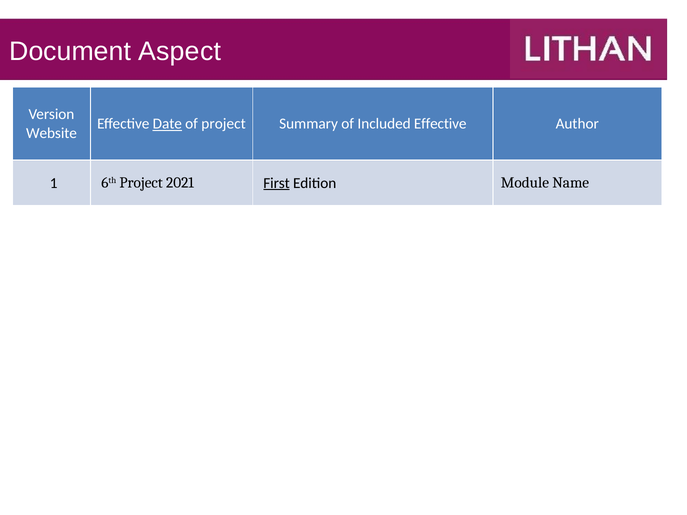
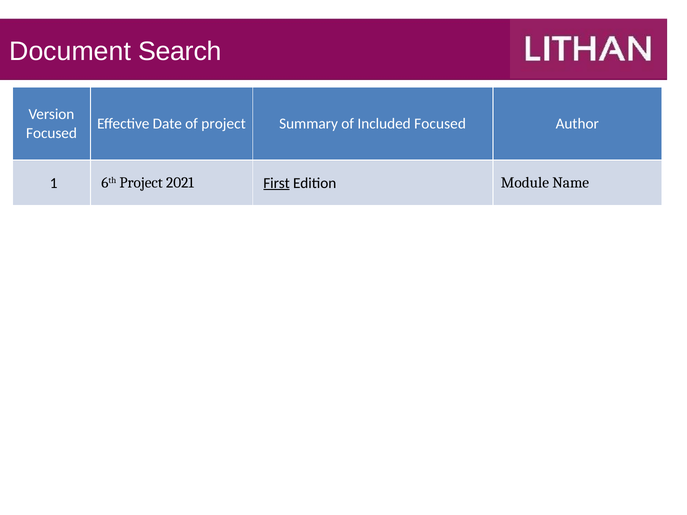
Aspect: Aspect -> Search
Date underline: present -> none
Included Effective: Effective -> Focused
Website at (51, 133): Website -> Focused
